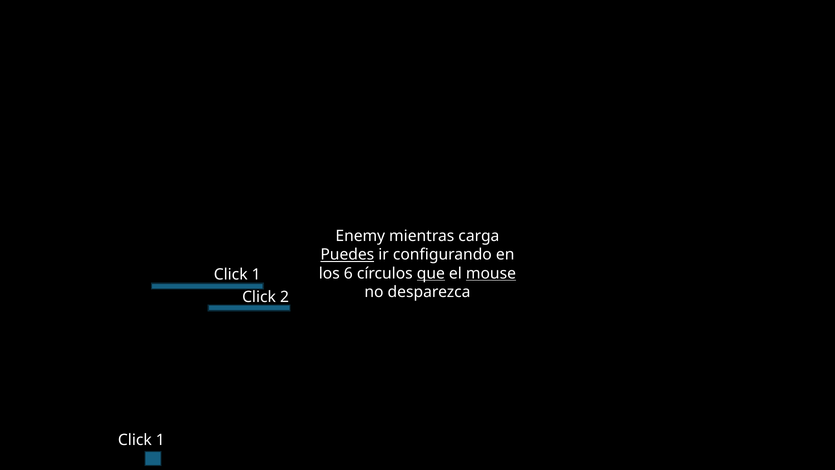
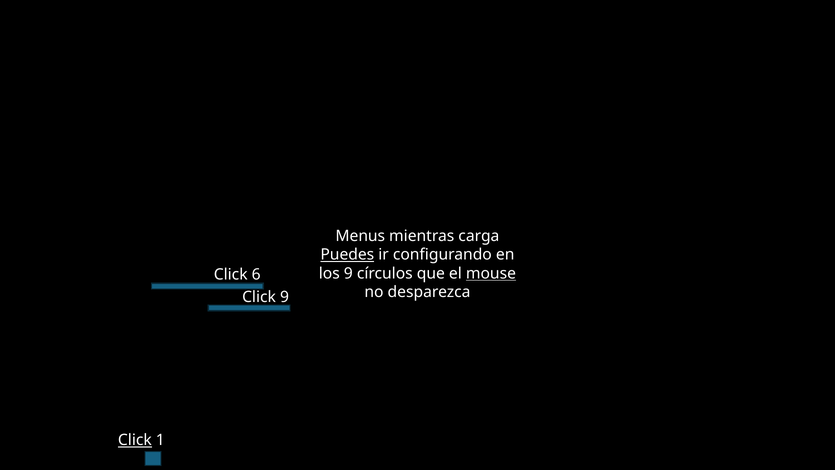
Enemy: Enemy -> Menus
los 6: 6 -> 9
que underline: present -> none
1 at (256, 274): 1 -> 6
Click 2: 2 -> 9
Click at (135, 440) underline: none -> present
